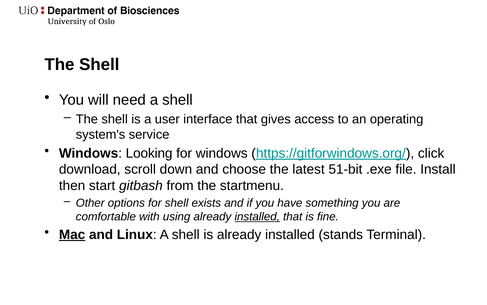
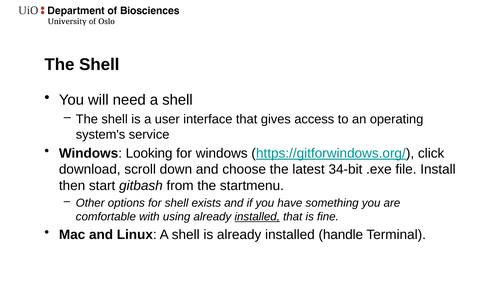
51-bit: 51-bit -> 34-bit
Mac underline: present -> none
stands: stands -> handle
